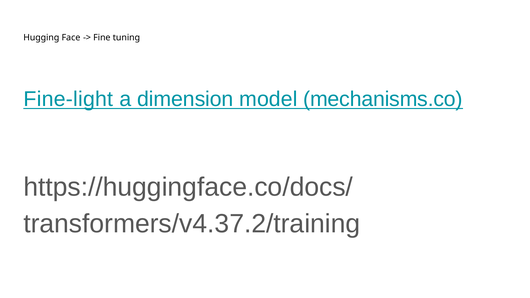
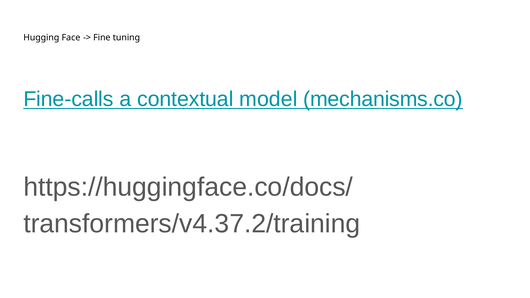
Fine-light: Fine-light -> Fine-calls
dimension: dimension -> contextual
